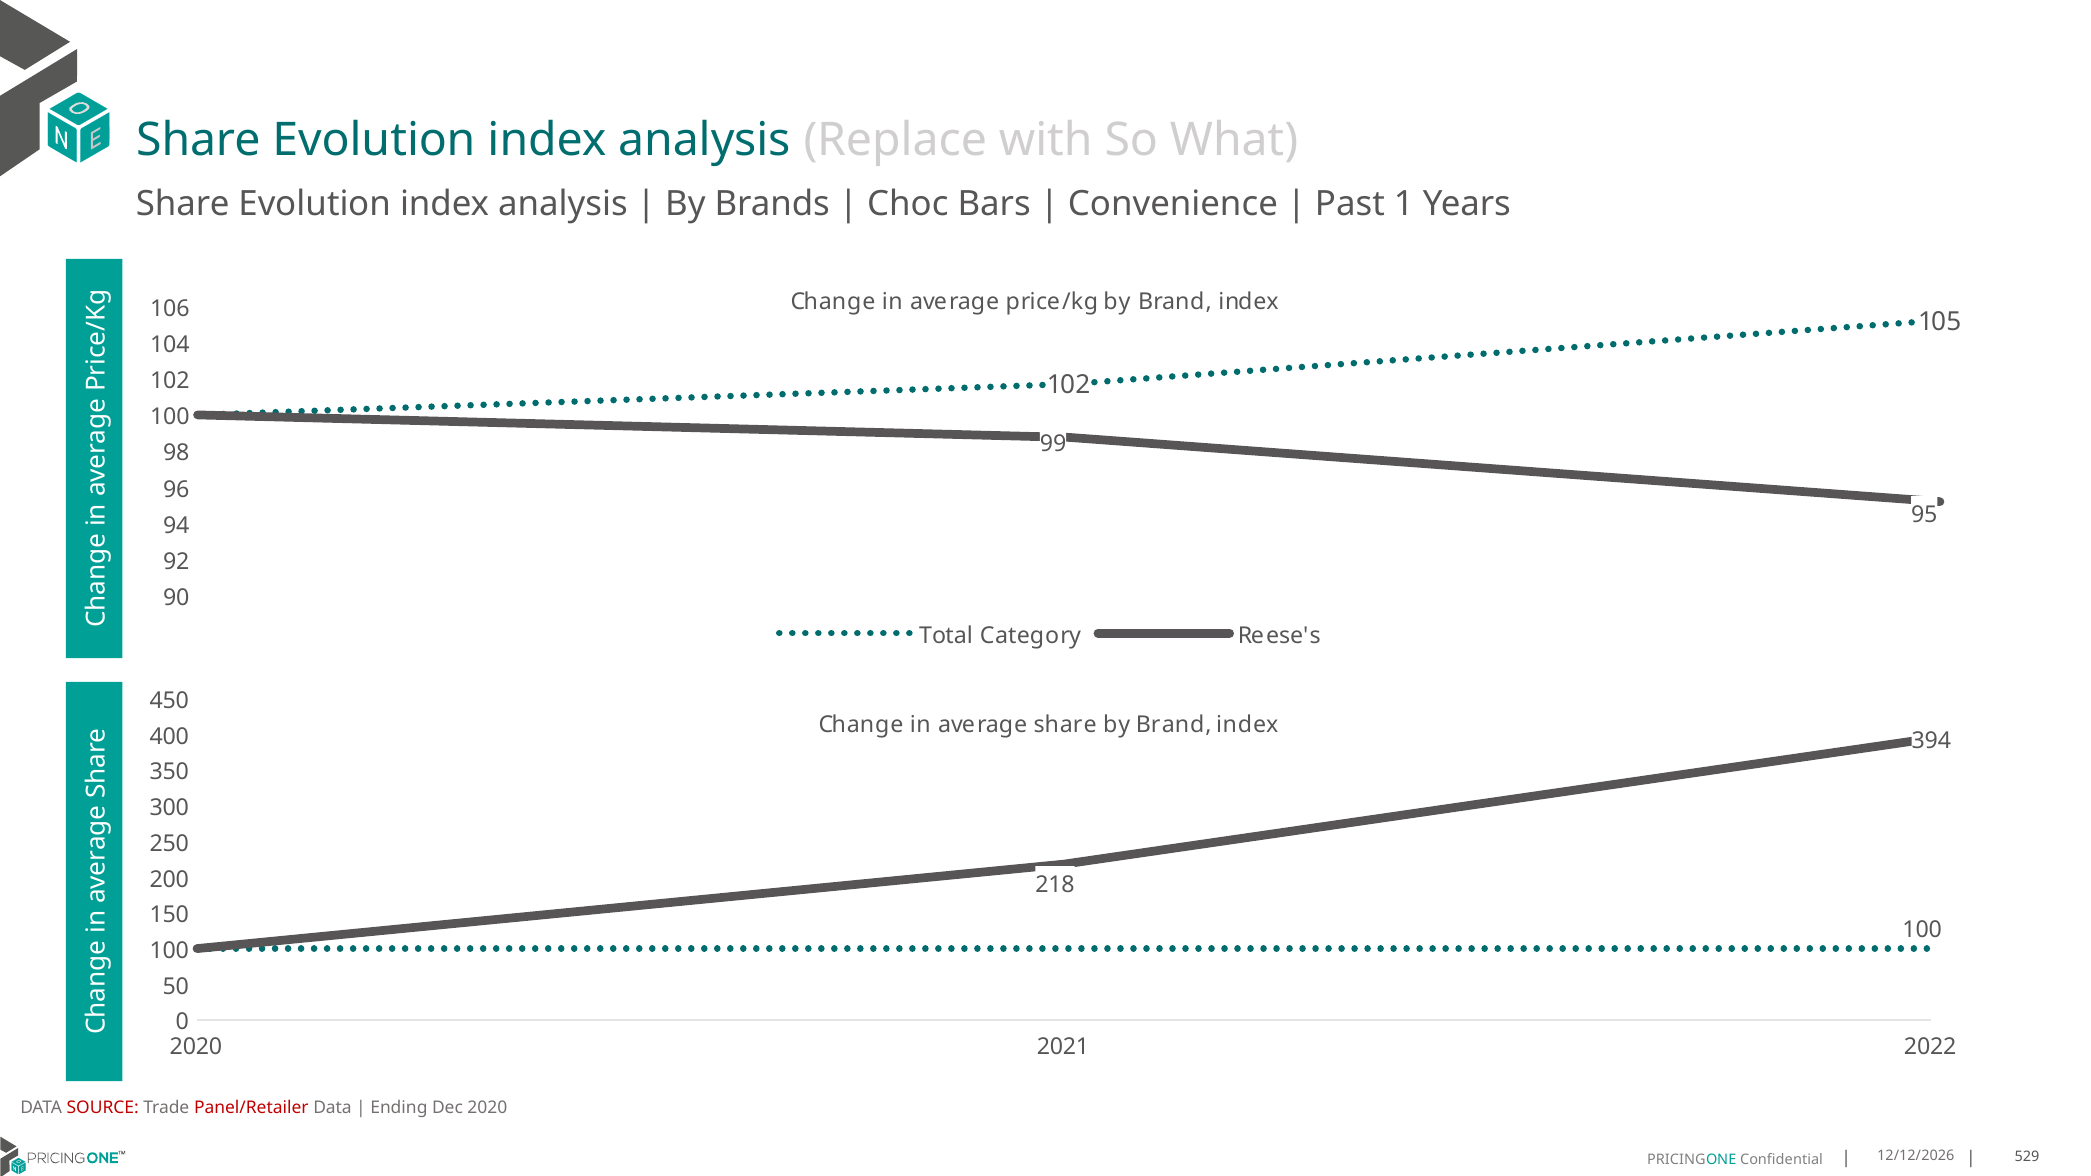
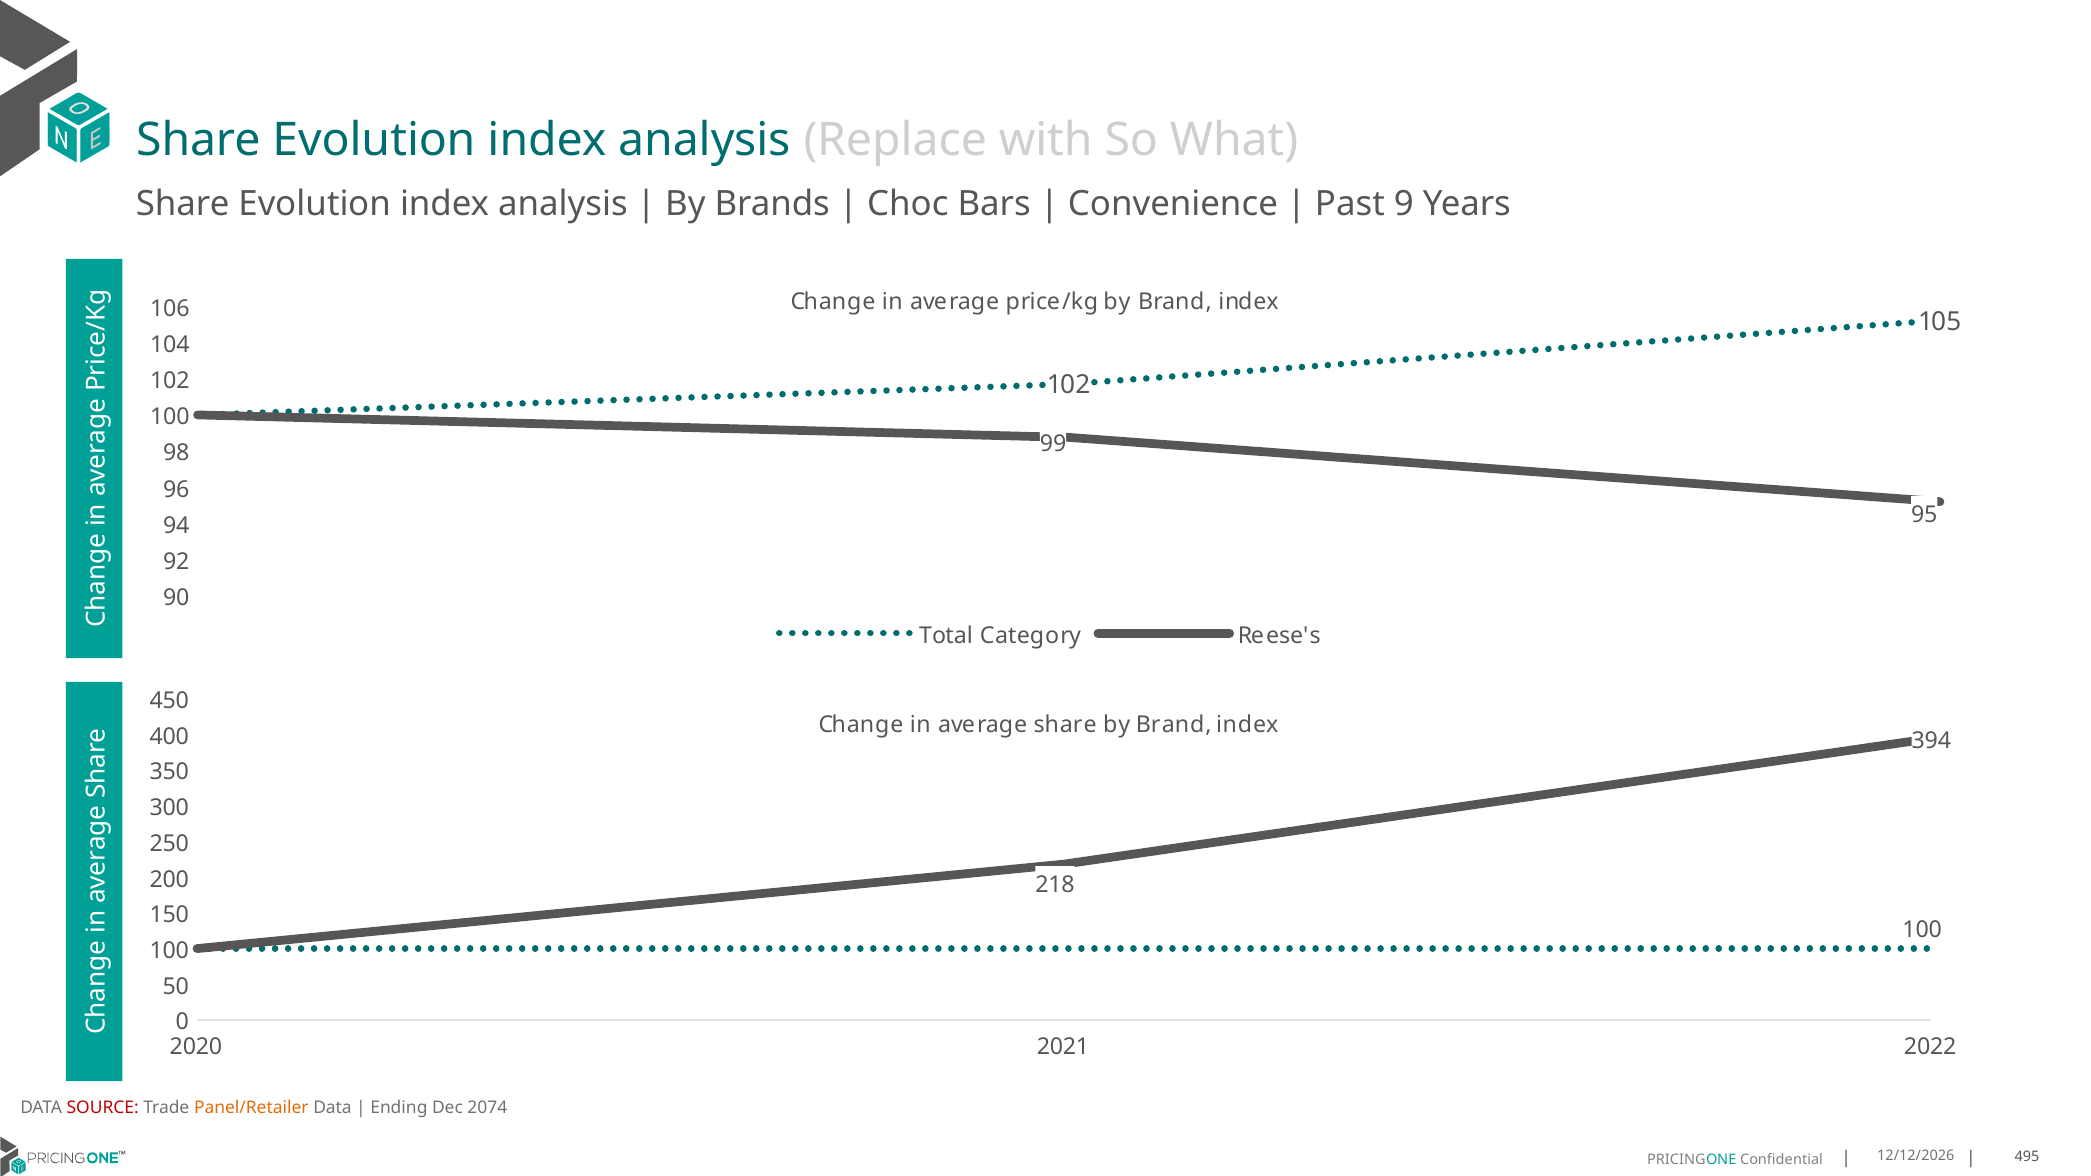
1: 1 -> 9
Panel/Retailer colour: red -> orange
Dec 2020: 2020 -> 2074
529: 529 -> 495
